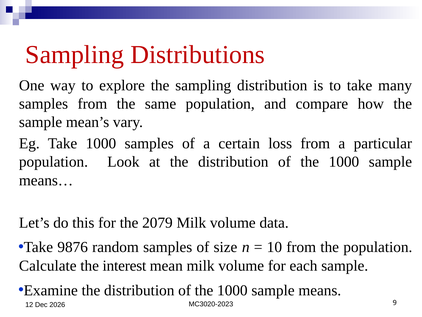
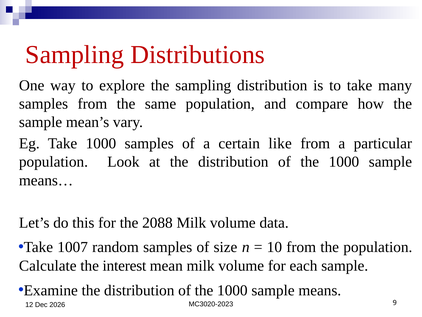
loss: loss -> like
2079: 2079 -> 2088
9876: 9876 -> 1007
